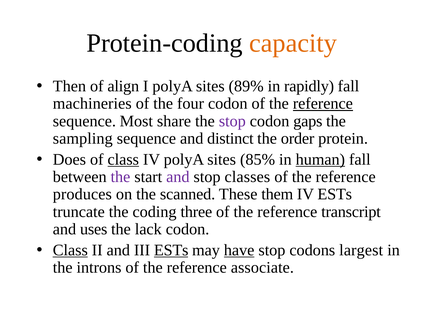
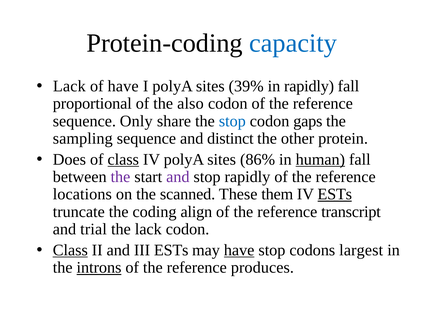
capacity colour: orange -> blue
Then at (69, 86): Then -> Lack
of align: align -> have
89%: 89% -> 39%
machineries: machineries -> proportional
four: four -> also
reference at (323, 104) underline: present -> none
Most: Most -> Only
stop at (232, 121) colour: purple -> blue
order: order -> other
85%: 85% -> 86%
stop classes: classes -> rapidly
produces: produces -> locations
ESTs at (335, 194) underline: none -> present
three: three -> align
uses: uses -> trial
ESTs at (171, 250) underline: present -> none
introns underline: none -> present
associate: associate -> produces
